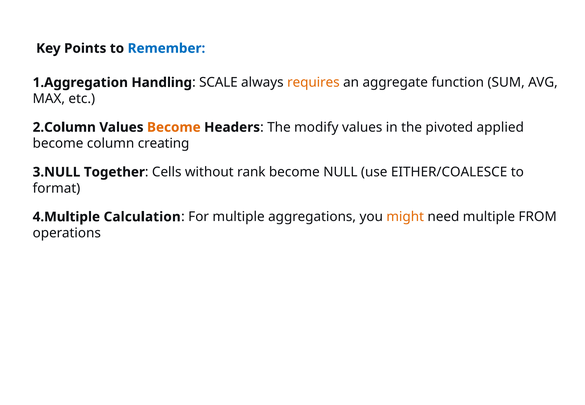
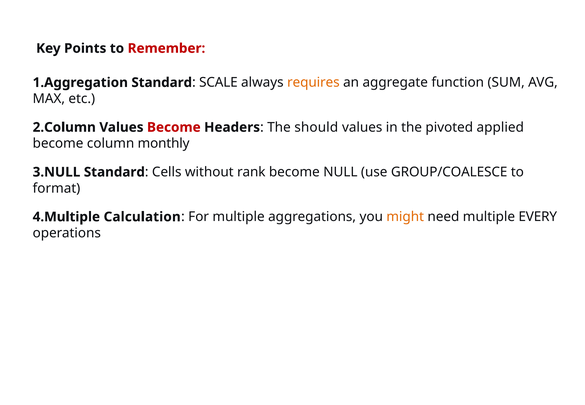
Remember colour: blue -> red
Handling at (162, 83): Handling -> Standard
Become at (174, 127) colour: orange -> red
modify: modify -> should
creating: creating -> monthly
Together at (114, 172): Together -> Standard
EITHER/COALESCE: EITHER/COALESCE -> GROUP/COALESCE
FROM: FROM -> EVERY
